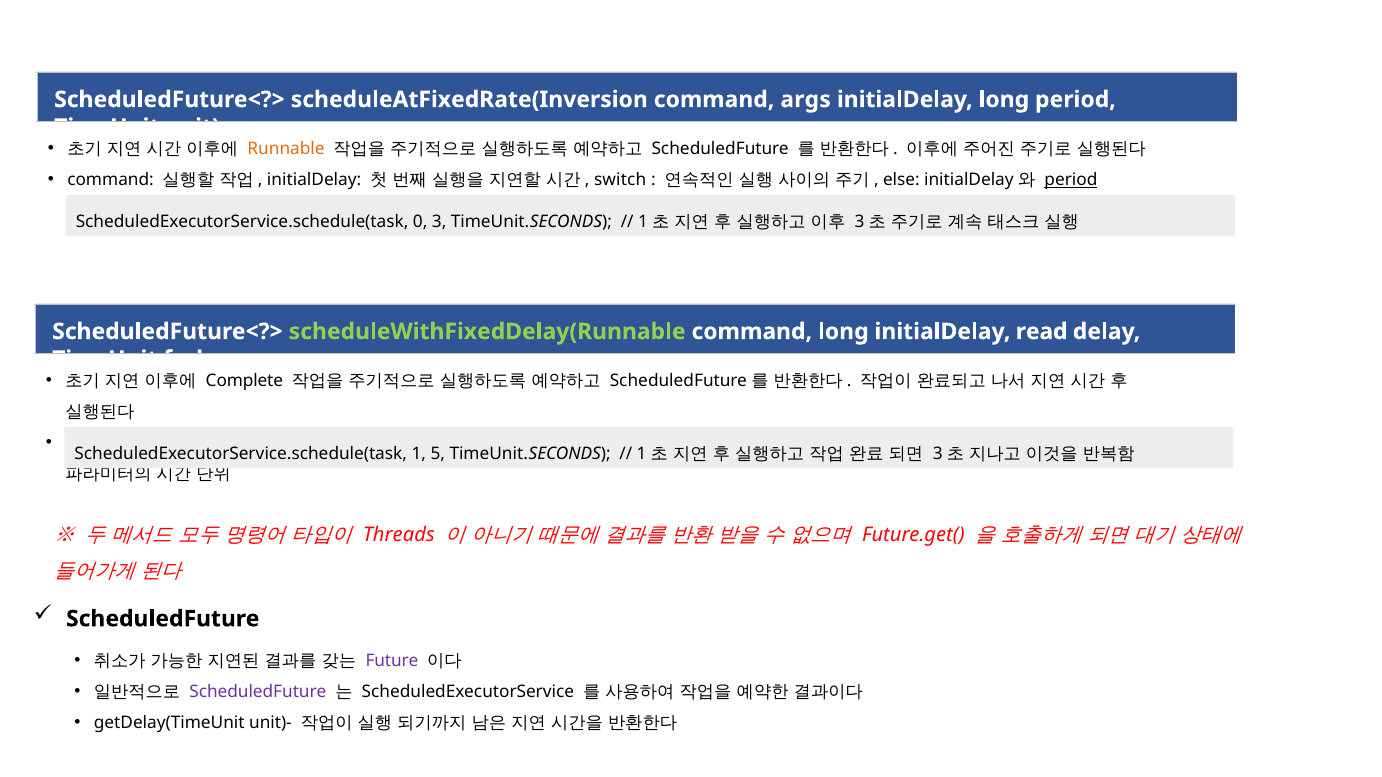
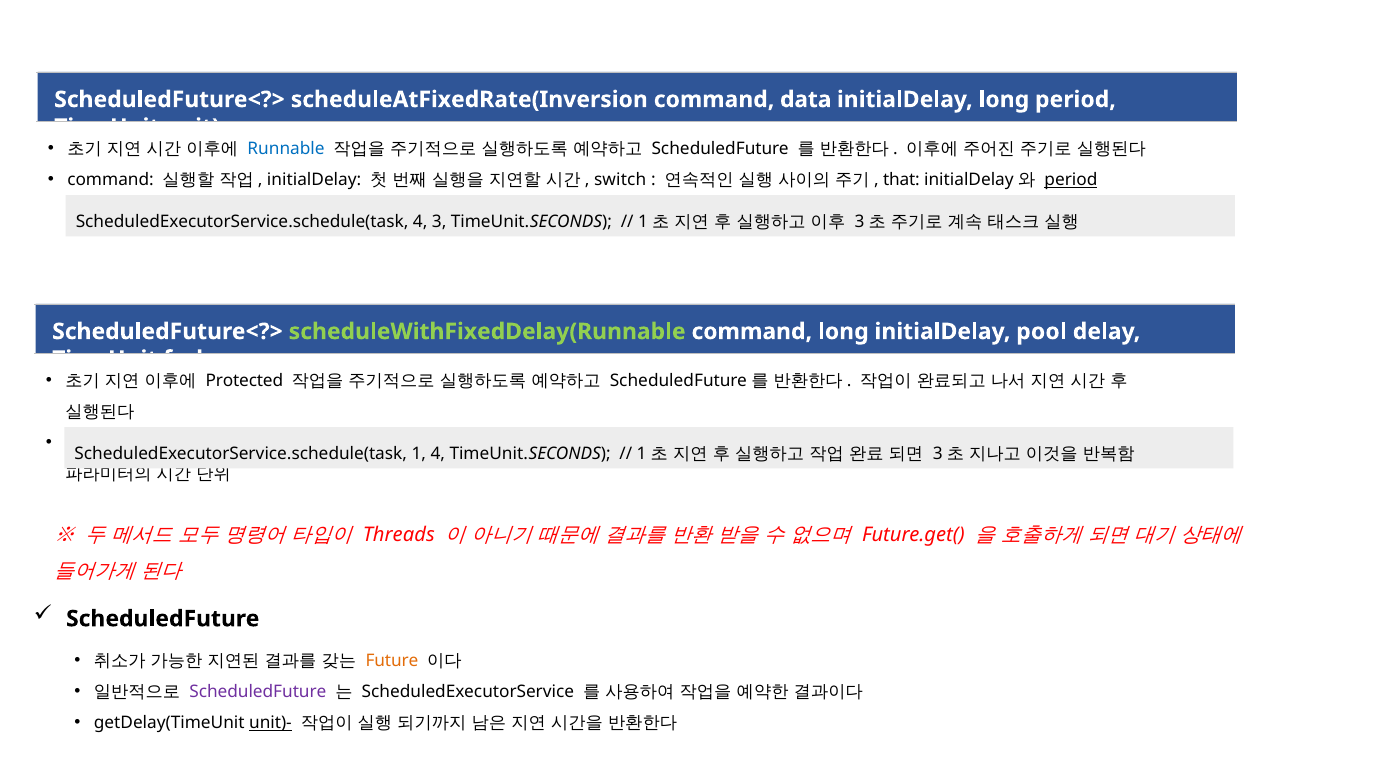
args: args -> data
Runnable colour: orange -> blue
else: else -> that
ScheduledExecutorService.schedule(task 0: 0 -> 4
read: read -> pool
Complete: Complete -> Protected
1 5: 5 -> 4
Future colour: purple -> orange
unit)- underline: none -> present
